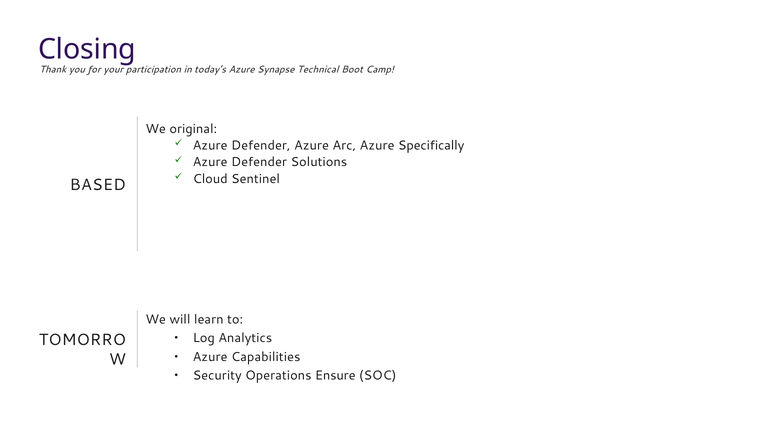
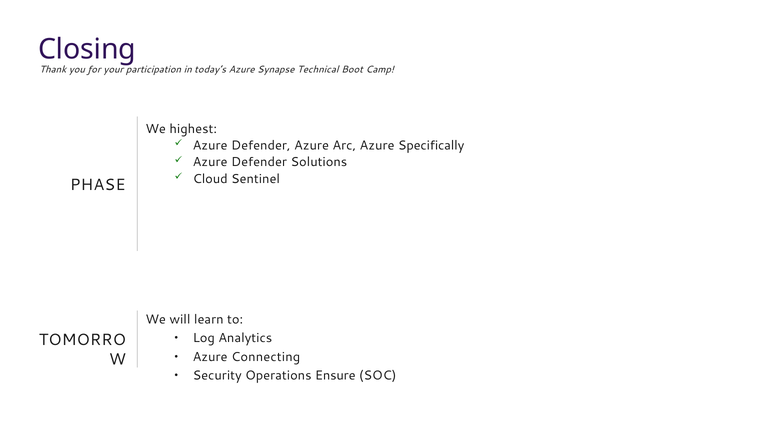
original: original -> highest
BASED: BASED -> PHASE
Capabilities: Capabilities -> Connecting
